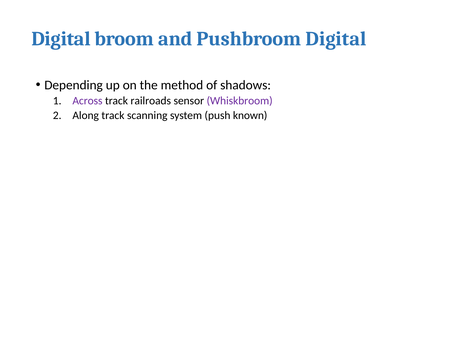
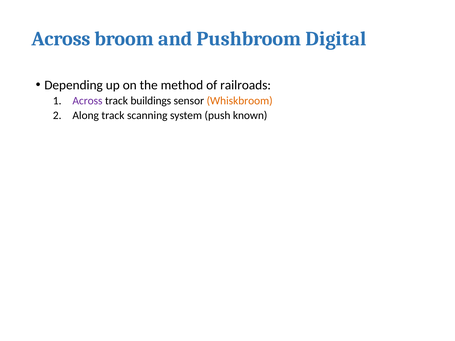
Digital at (61, 39): Digital -> Across
shadows: shadows -> railroads
railroads: railroads -> buildings
Whiskbroom colour: purple -> orange
